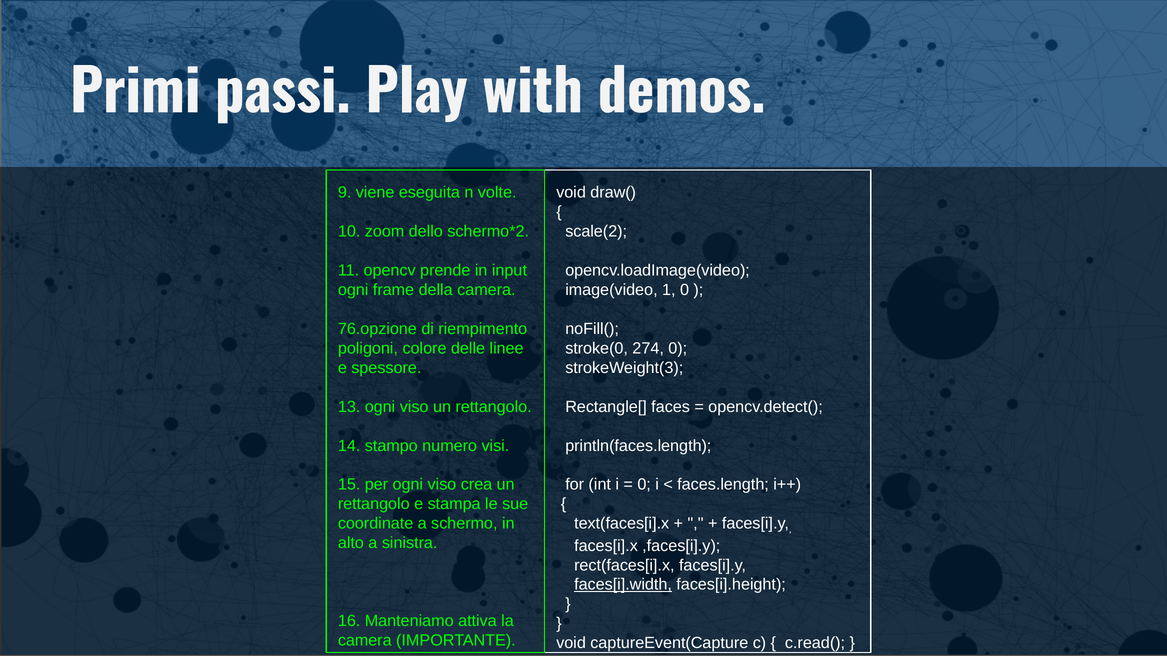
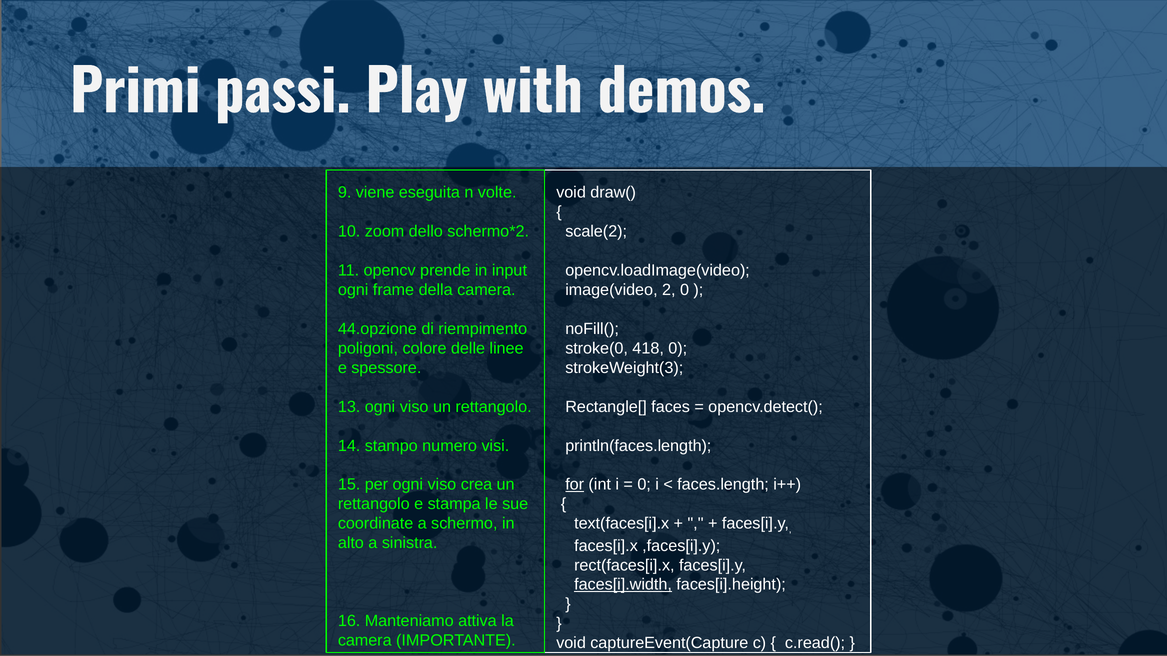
1: 1 -> 2
76.opzione: 76.opzione -> 44.opzione
274: 274 -> 418
for underline: none -> present
